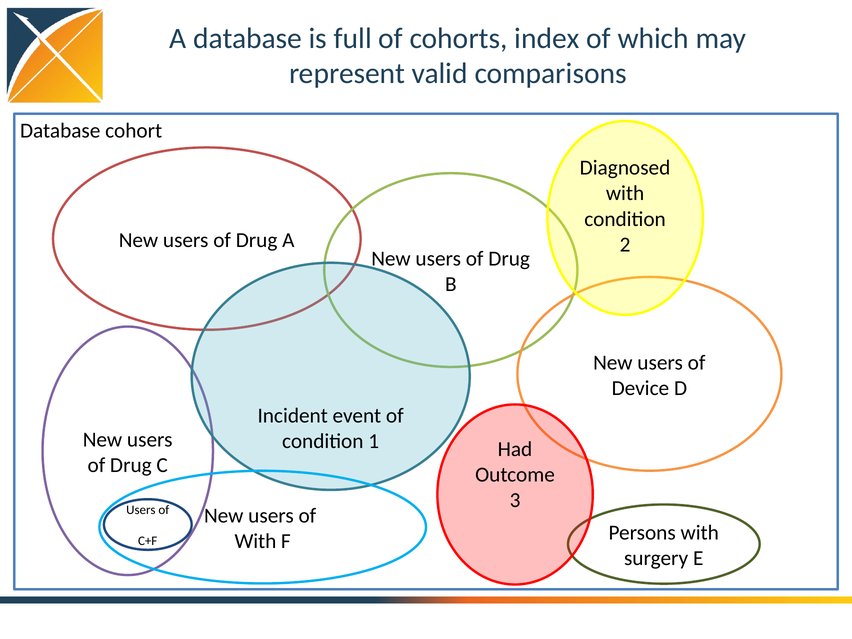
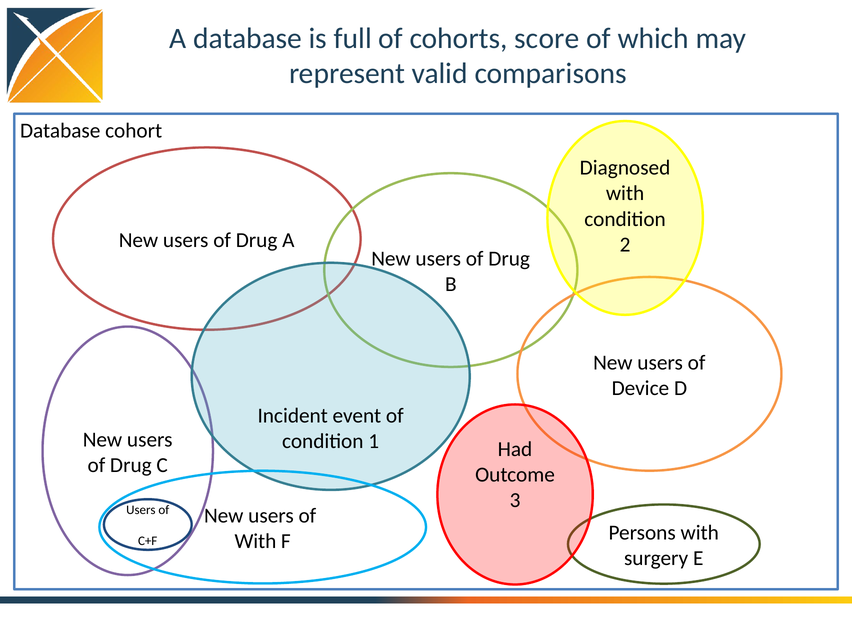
index: index -> score
